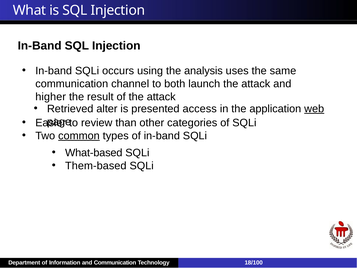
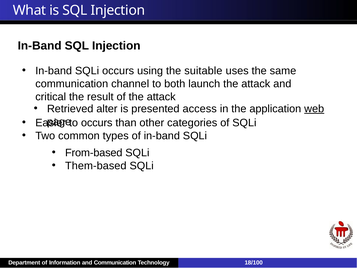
analysis: analysis -> suitable
higher: higher -> critical
to review: review -> occurs
common underline: present -> none
What-based: What-based -> From-based
